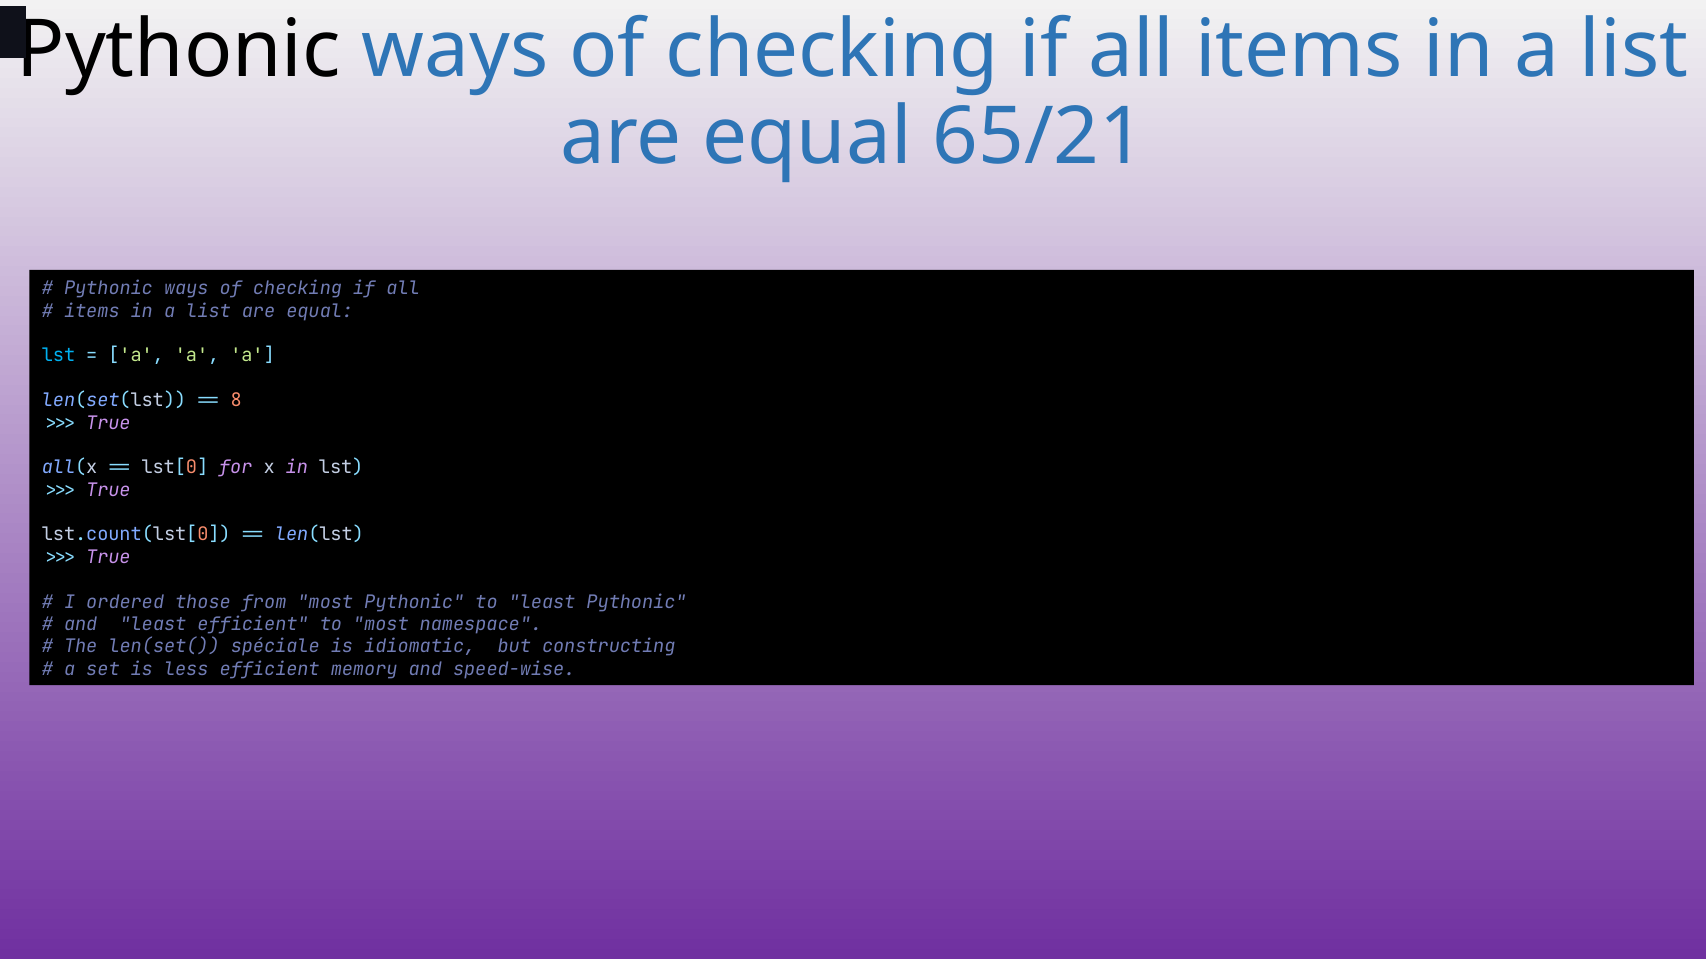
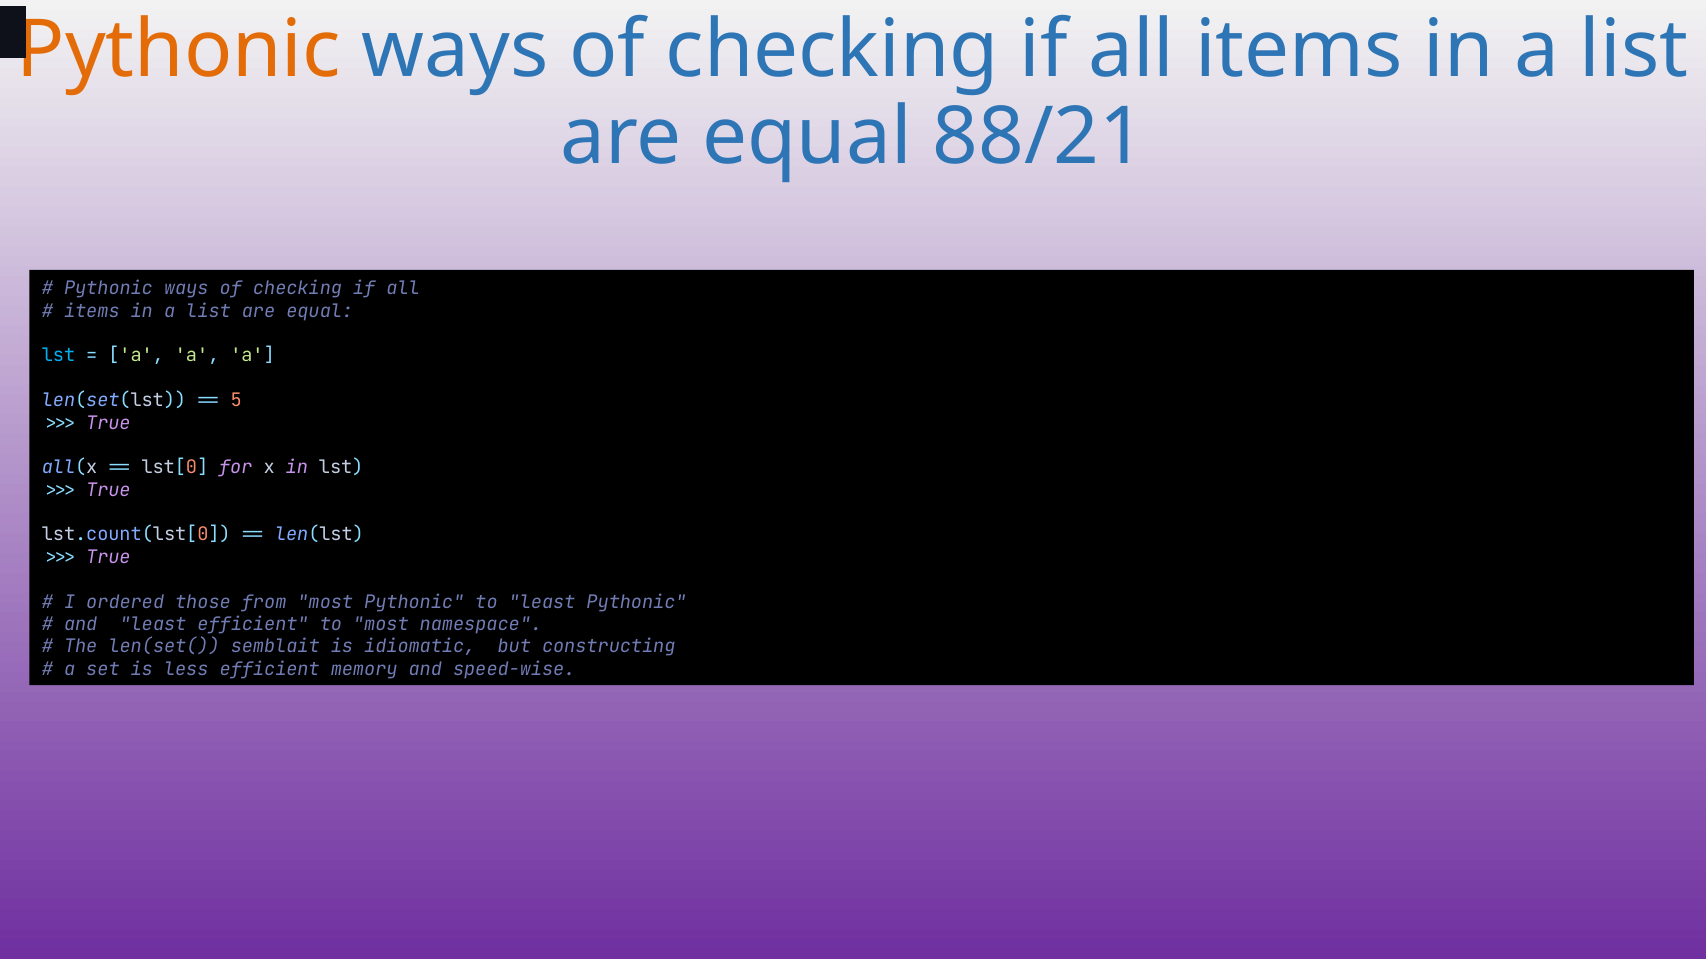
Pythonic at (179, 50) colour: black -> orange
65/21: 65/21 -> 88/21
8: 8 -> 5
spéciale: spéciale -> semblait
